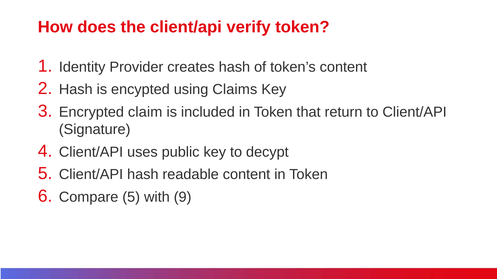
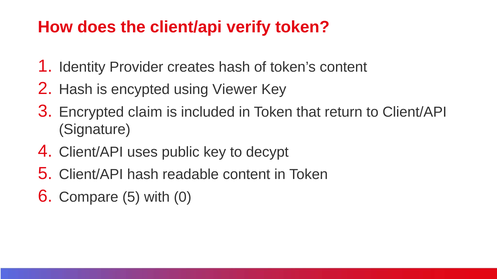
Claims: Claims -> Viewer
9: 9 -> 0
